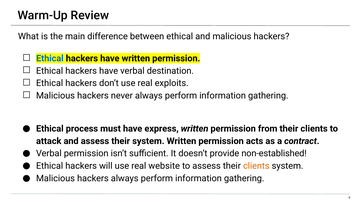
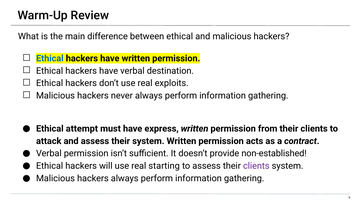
process: process -> attempt
website: website -> starting
clients at (256, 166) colour: orange -> purple
